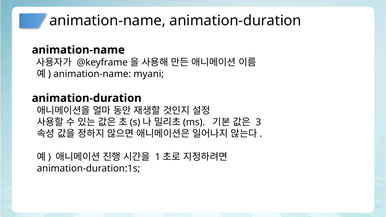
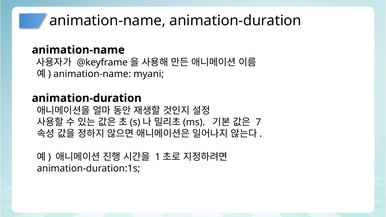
3: 3 -> 7
